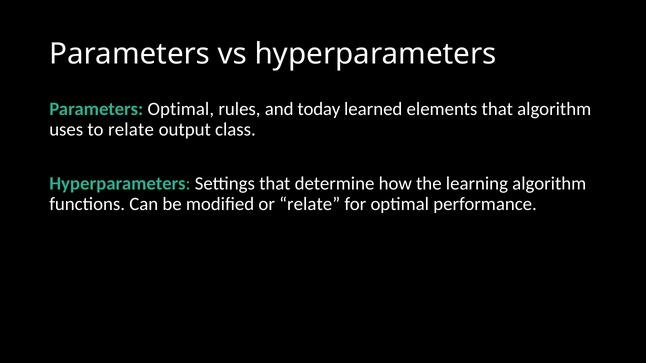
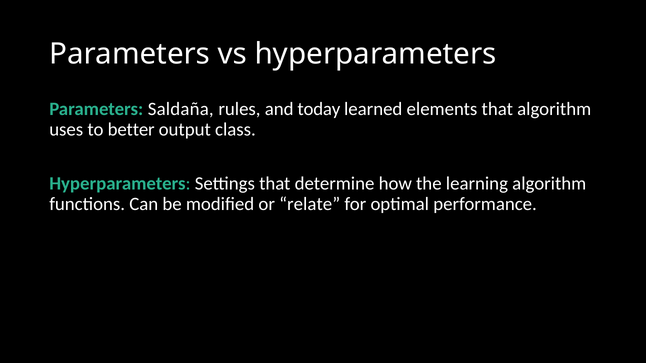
Parameters Optimal: Optimal -> Saldaña
to relate: relate -> better
